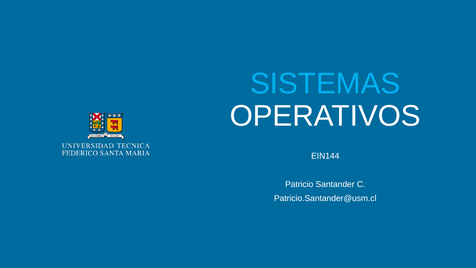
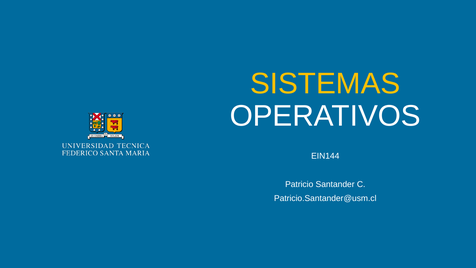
SISTEMAS colour: light blue -> yellow
